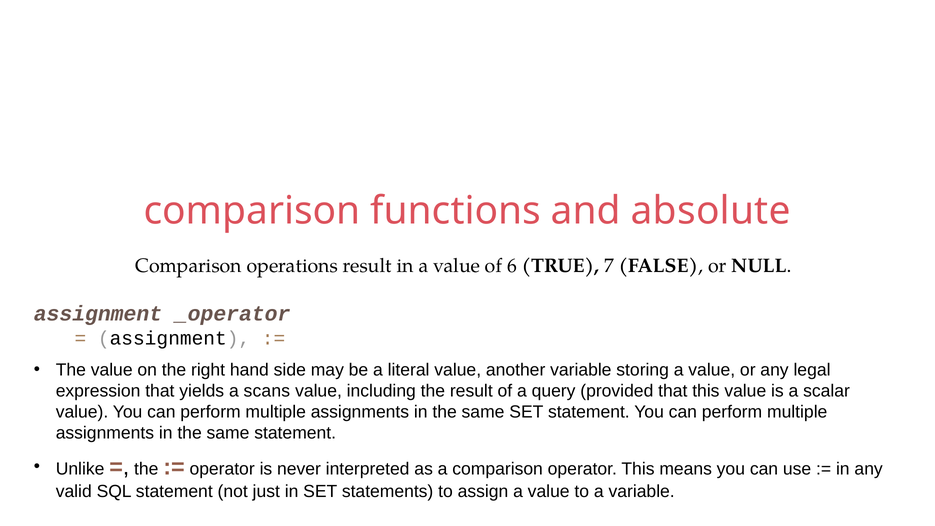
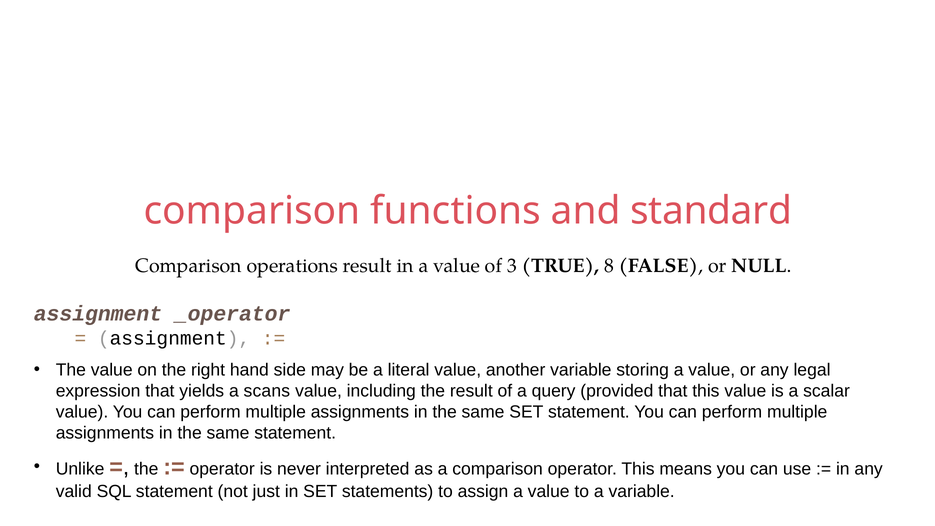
absolute: absolute -> standard
6: 6 -> 3
7: 7 -> 8
